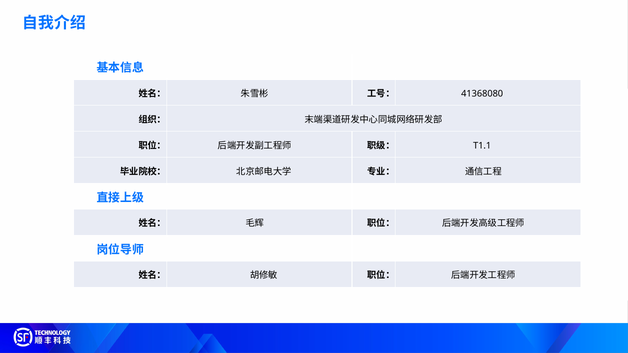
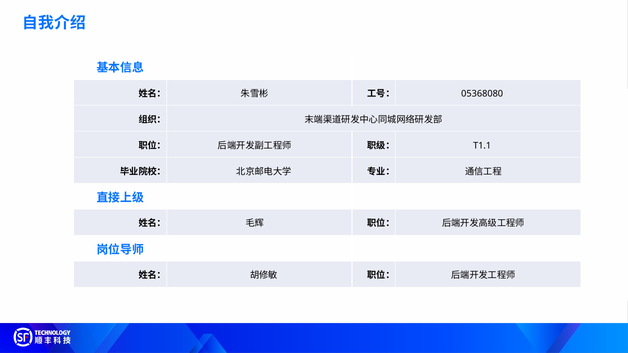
41368080: 41368080 -> 05368080
